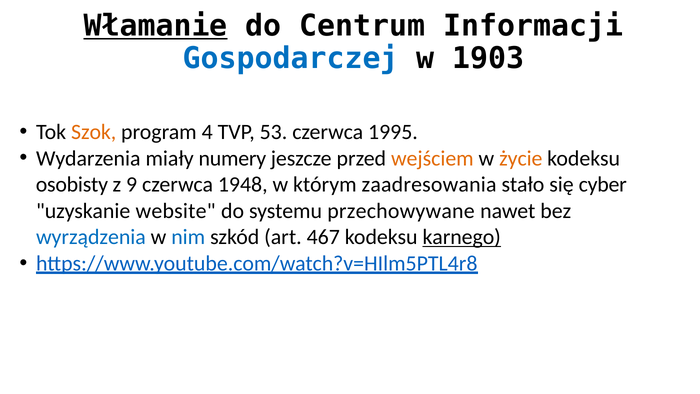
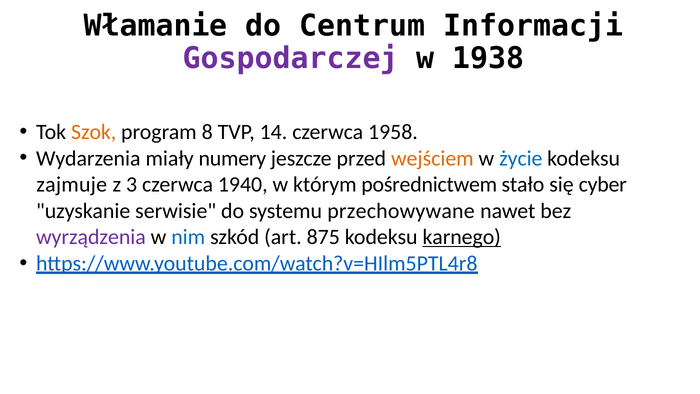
Włamanie underline: present -> none
Gospodarczej colour: blue -> purple
1903: 1903 -> 1938
4: 4 -> 8
53: 53 -> 14
1995: 1995 -> 1958
życie colour: orange -> blue
osobisty: osobisty -> zajmuje
9: 9 -> 3
1948: 1948 -> 1940
zaadresowania: zaadresowania -> pośrednictwem
website: website -> serwisie
wyrządzenia colour: blue -> purple
467: 467 -> 875
